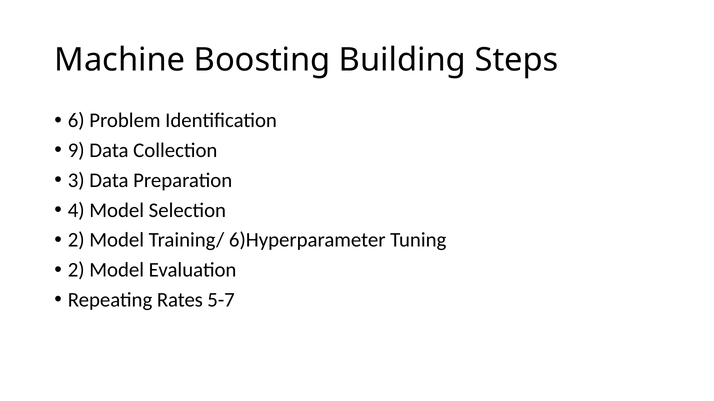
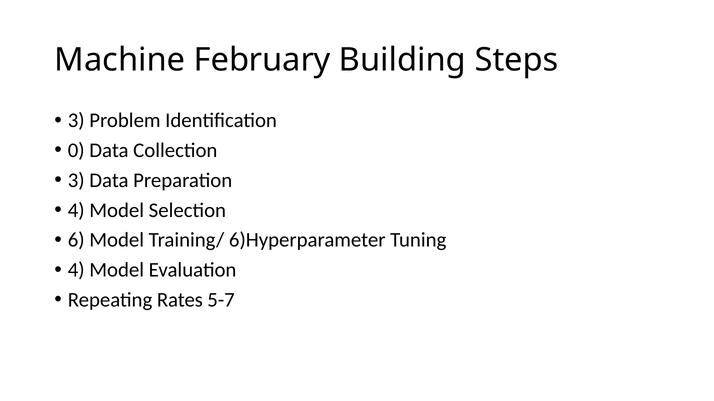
Boosting: Boosting -> February
6 at (76, 121): 6 -> 3
9: 9 -> 0
2 at (76, 240): 2 -> 6
2 at (76, 270): 2 -> 4
